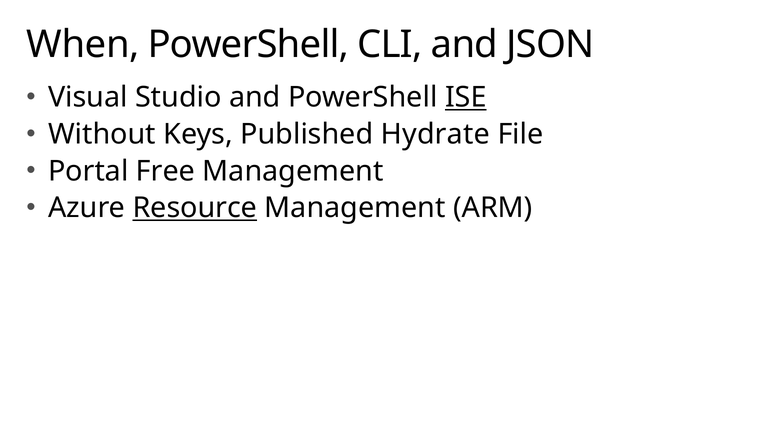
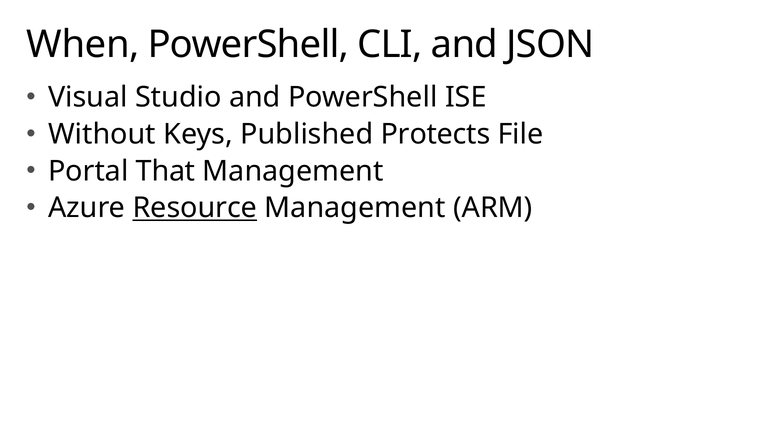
ISE underline: present -> none
Hydrate: Hydrate -> Protects
Free: Free -> That
